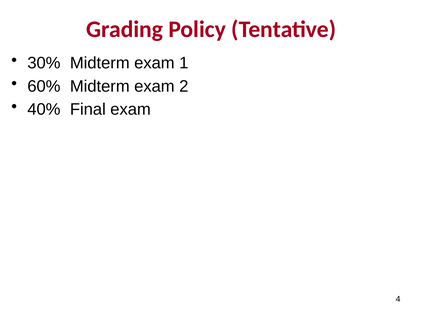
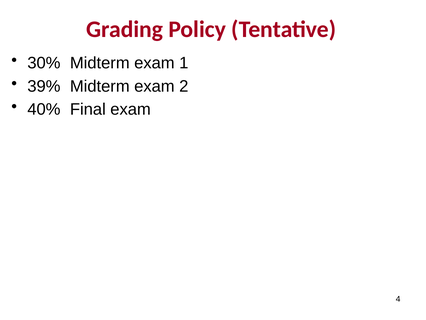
60%: 60% -> 39%
